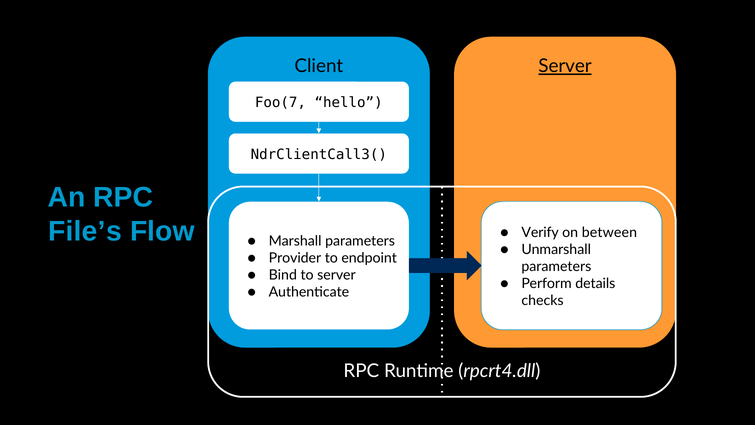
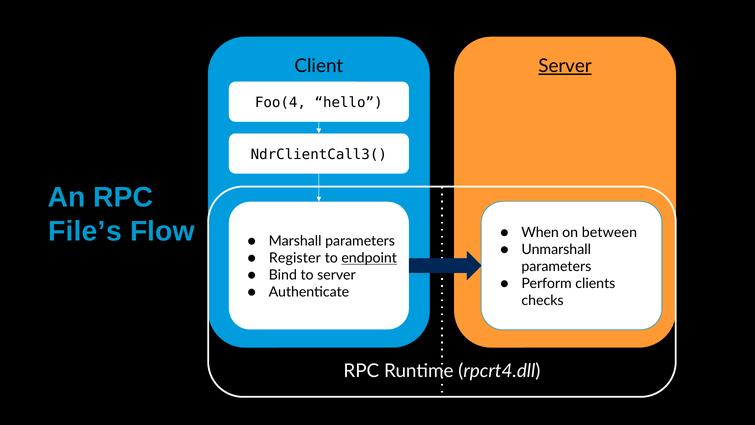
Foo(7: Foo(7 -> Foo(4
Verify: Verify -> When
Provider: Provider -> Register
endpoint underline: none -> present
details: details -> clients
